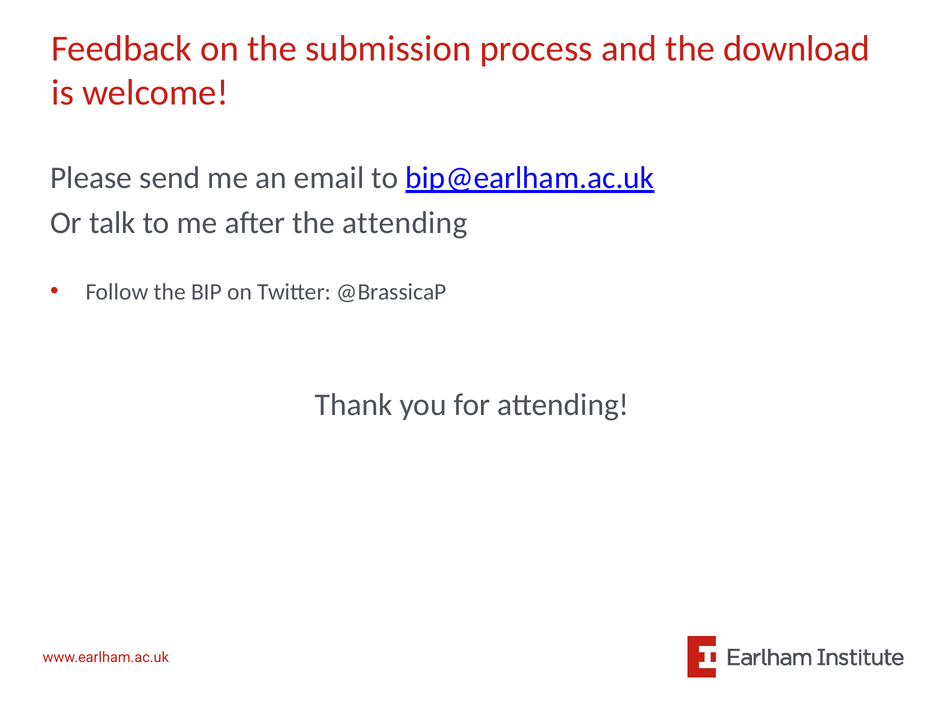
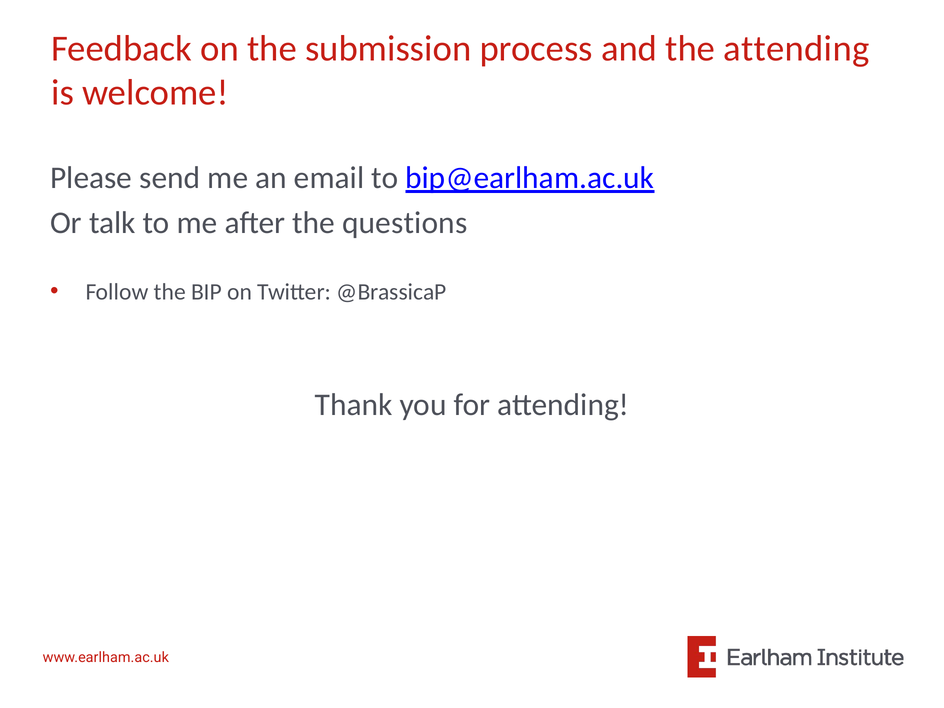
the download: download -> attending
the attending: attending -> questions
